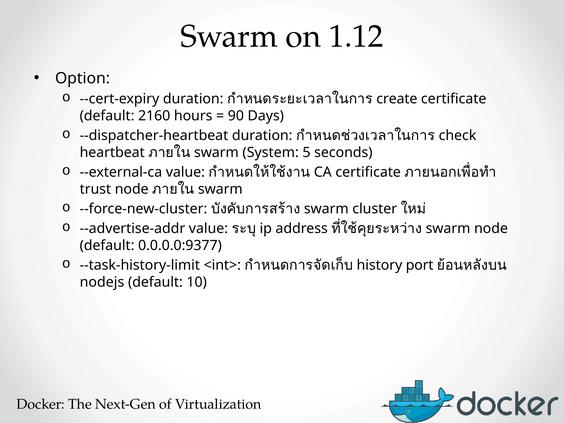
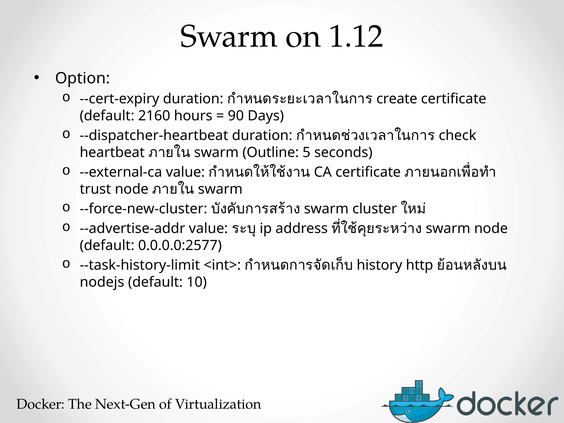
System: System -> Outline
0.0.0.0:9377: 0.0.0.0:9377 -> 0.0.0.0:2577
port: port -> http
